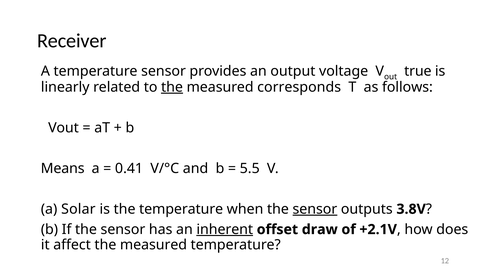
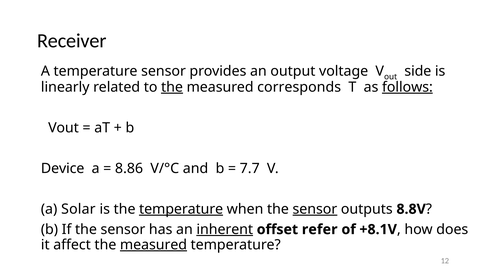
true: true -> side
follows underline: none -> present
Means: Means -> Device
0.41: 0.41 -> 8.86
5.5: 5.5 -> 7.7
temperature at (181, 209) underline: none -> present
3.8V: 3.8V -> 8.8V
draw: draw -> refer
+2.1V: +2.1V -> +8.1V
measured at (154, 245) underline: none -> present
